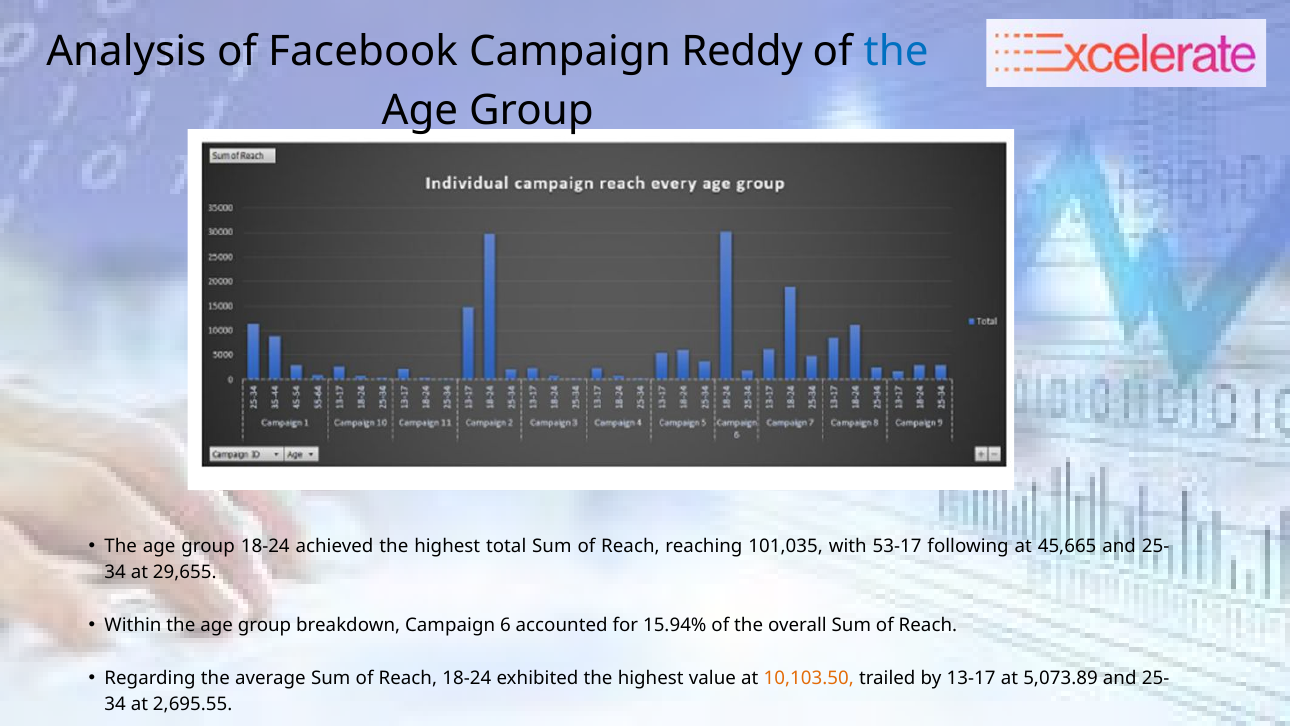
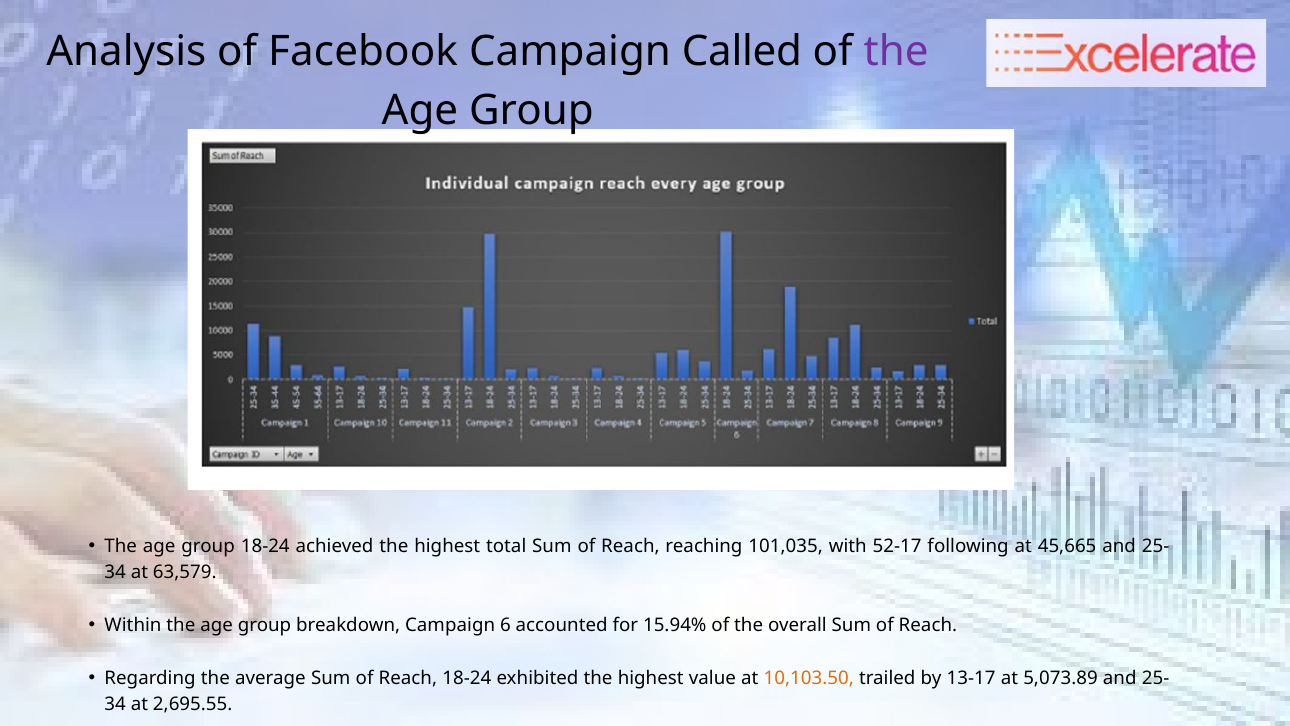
Reddy: Reddy -> Called
the at (896, 52) colour: blue -> purple
53-17: 53-17 -> 52-17
29,655: 29,655 -> 63,579
